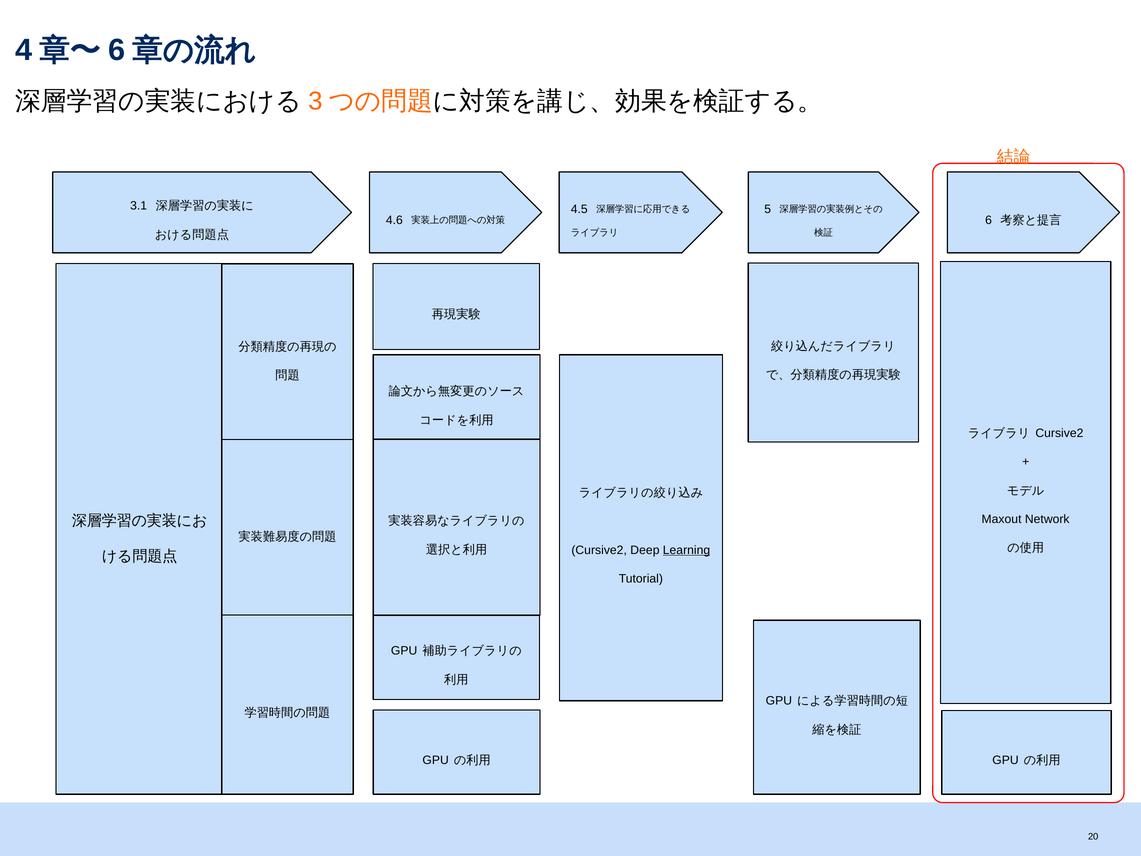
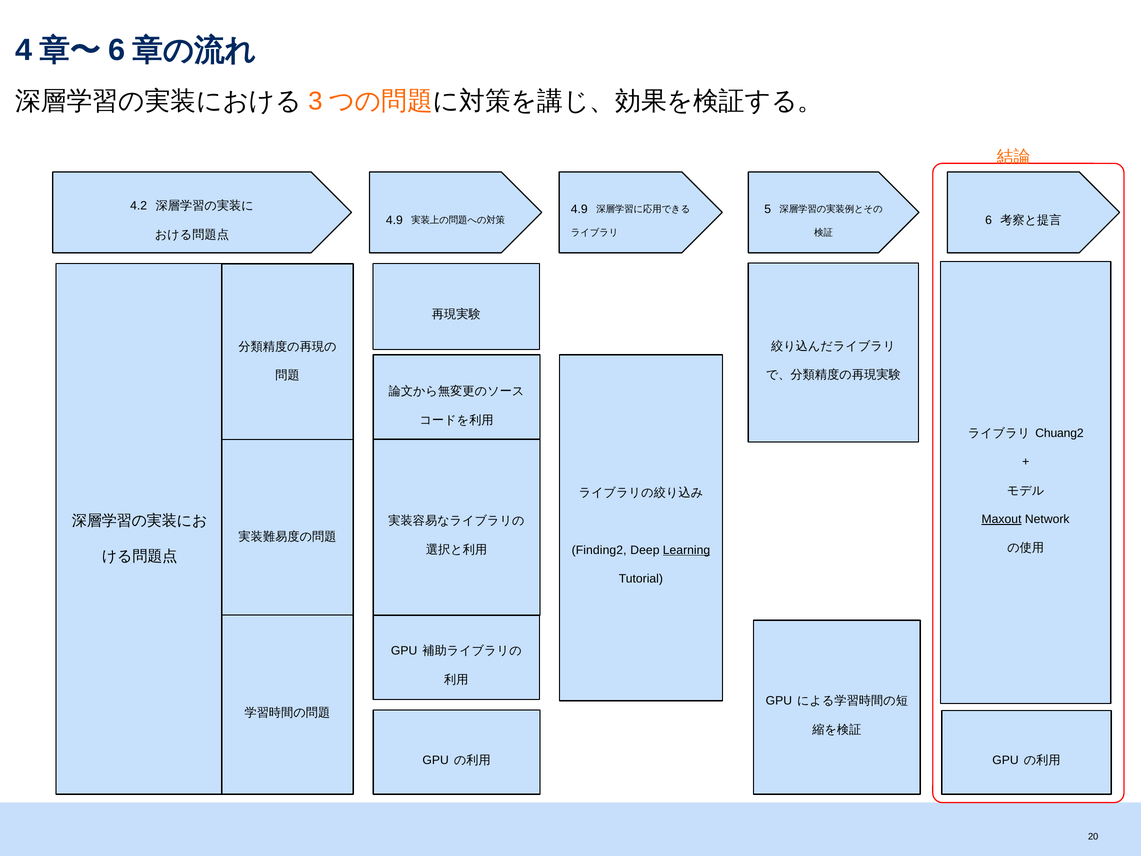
3.1: 3.1 -> 4.2
4.5 at (579, 209): 4.5 -> 4.9
4.6 at (394, 220): 4.6 -> 4.9
Cursive2 at (1059, 433): Cursive2 -> Chuang2
Maxout underline: none -> present
Cursive2 at (599, 550): Cursive2 -> Finding2
